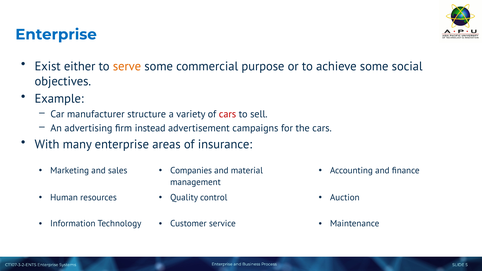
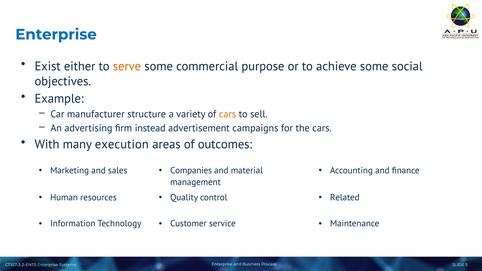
cars at (228, 114) colour: red -> orange
many enterprise: enterprise -> execution
insurance: insurance -> outcomes
Auction: Auction -> Related
